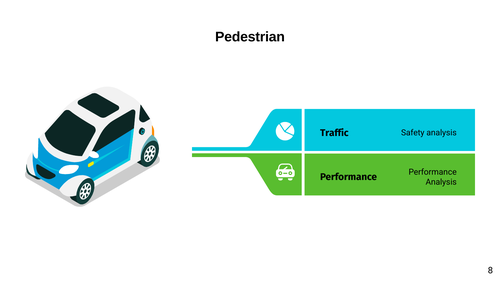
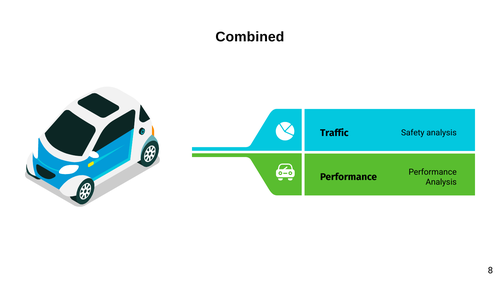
Pedestrian: Pedestrian -> Combined
